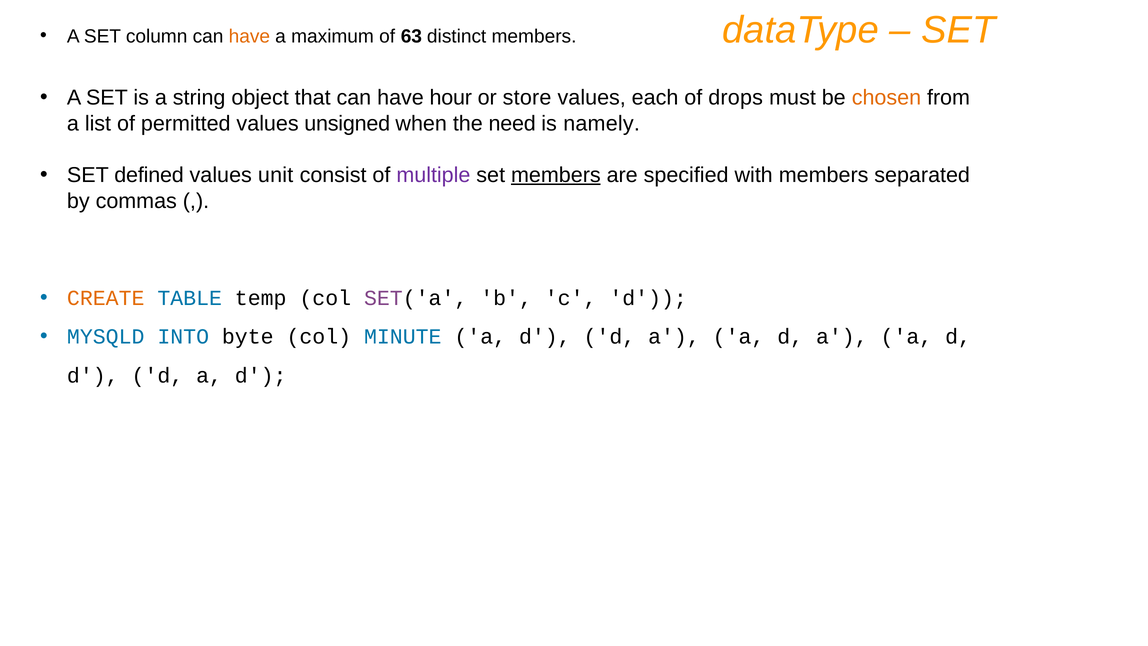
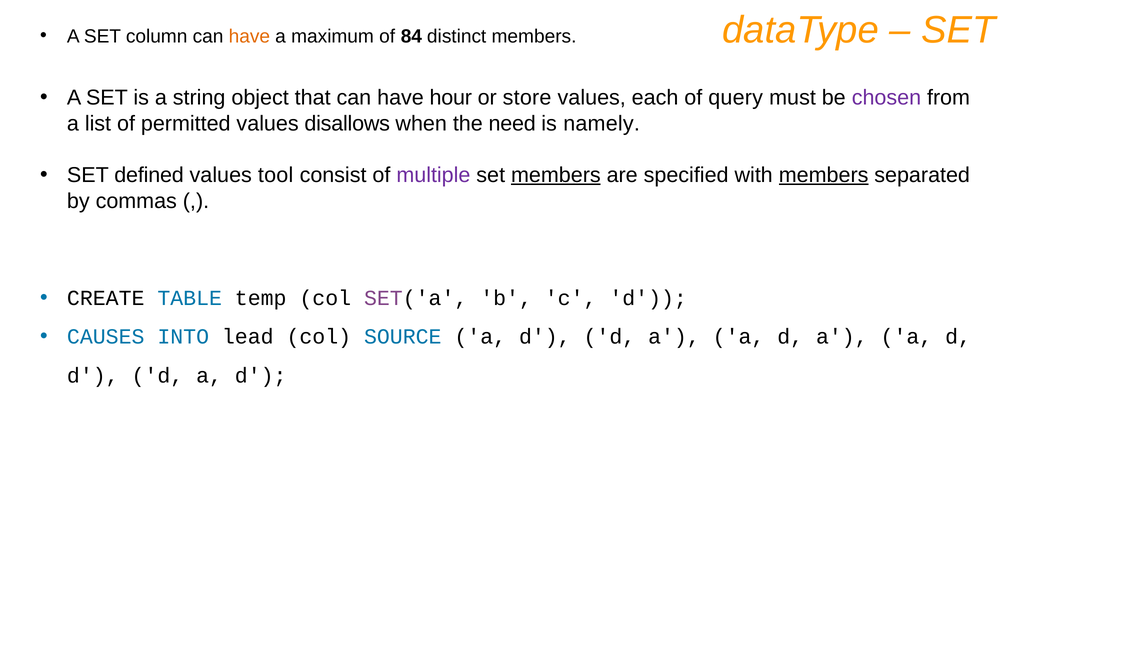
63: 63 -> 84
drops: drops -> query
chosen colour: orange -> purple
unsigned: unsigned -> disallows
unit: unit -> tool
members at (824, 175) underline: none -> present
CREATE colour: orange -> black
MYSQLD: MYSQLD -> CAUSES
byte: byte -> lead
MINUTE: MINUTE -> SOURCE
